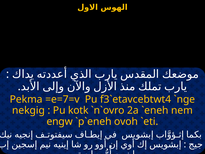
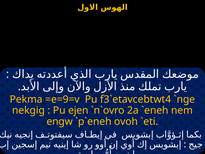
=e=7=v: =e=7=v -> =e=9=v
kotk: kotk -> ejen
